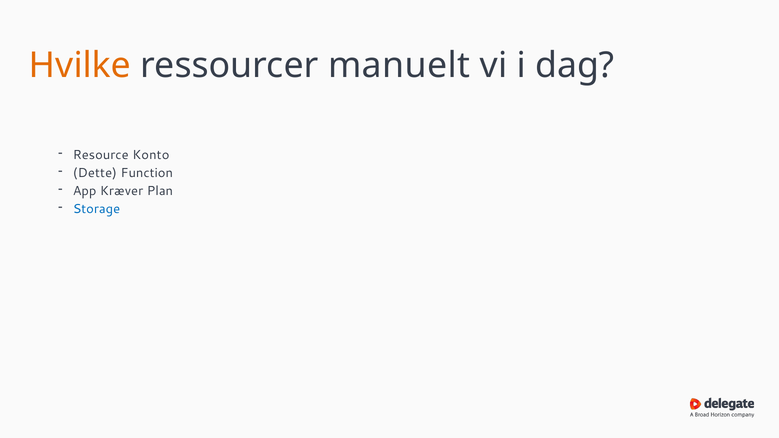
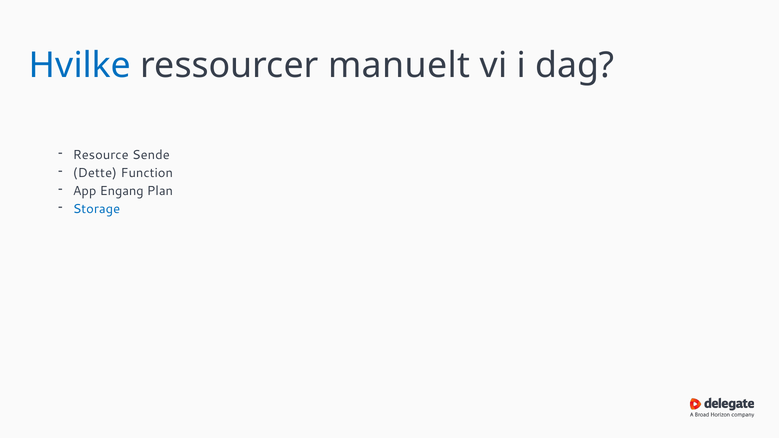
Hvilke colour: orange -> blue
Konto: Konto -> Sende
Kræver: Kræver -> Engang
